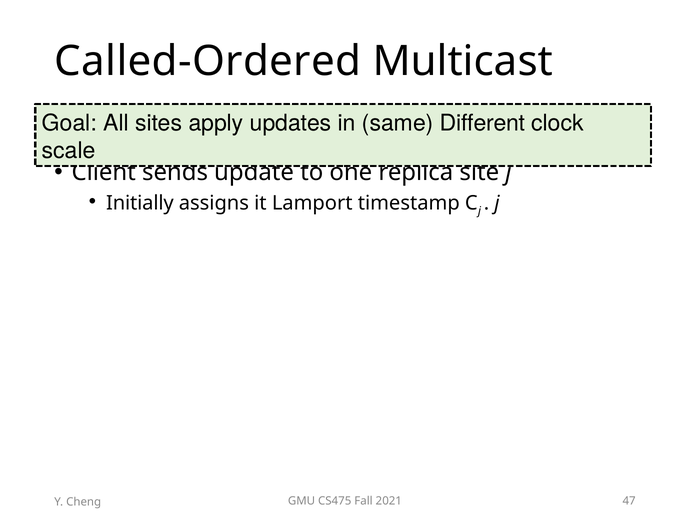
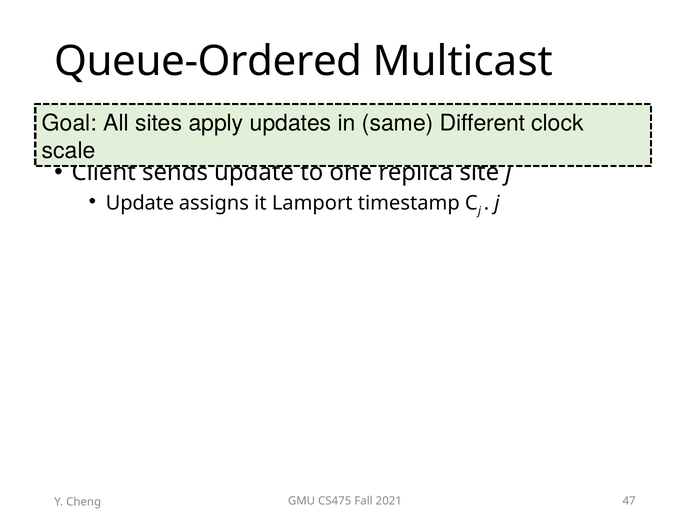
Called-Ordered: Called-Ordered -> Queue-Ordered
Initially at (140, 203): Initially -> Update
